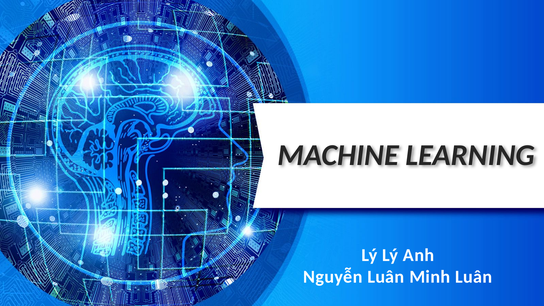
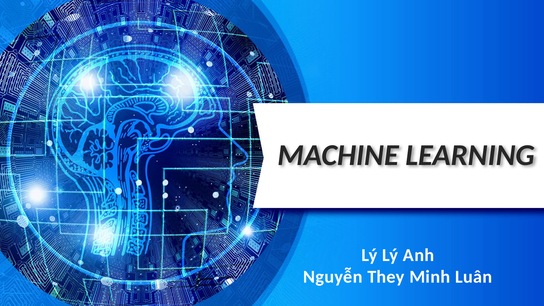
Nguyễn Luân: Luân -> They
